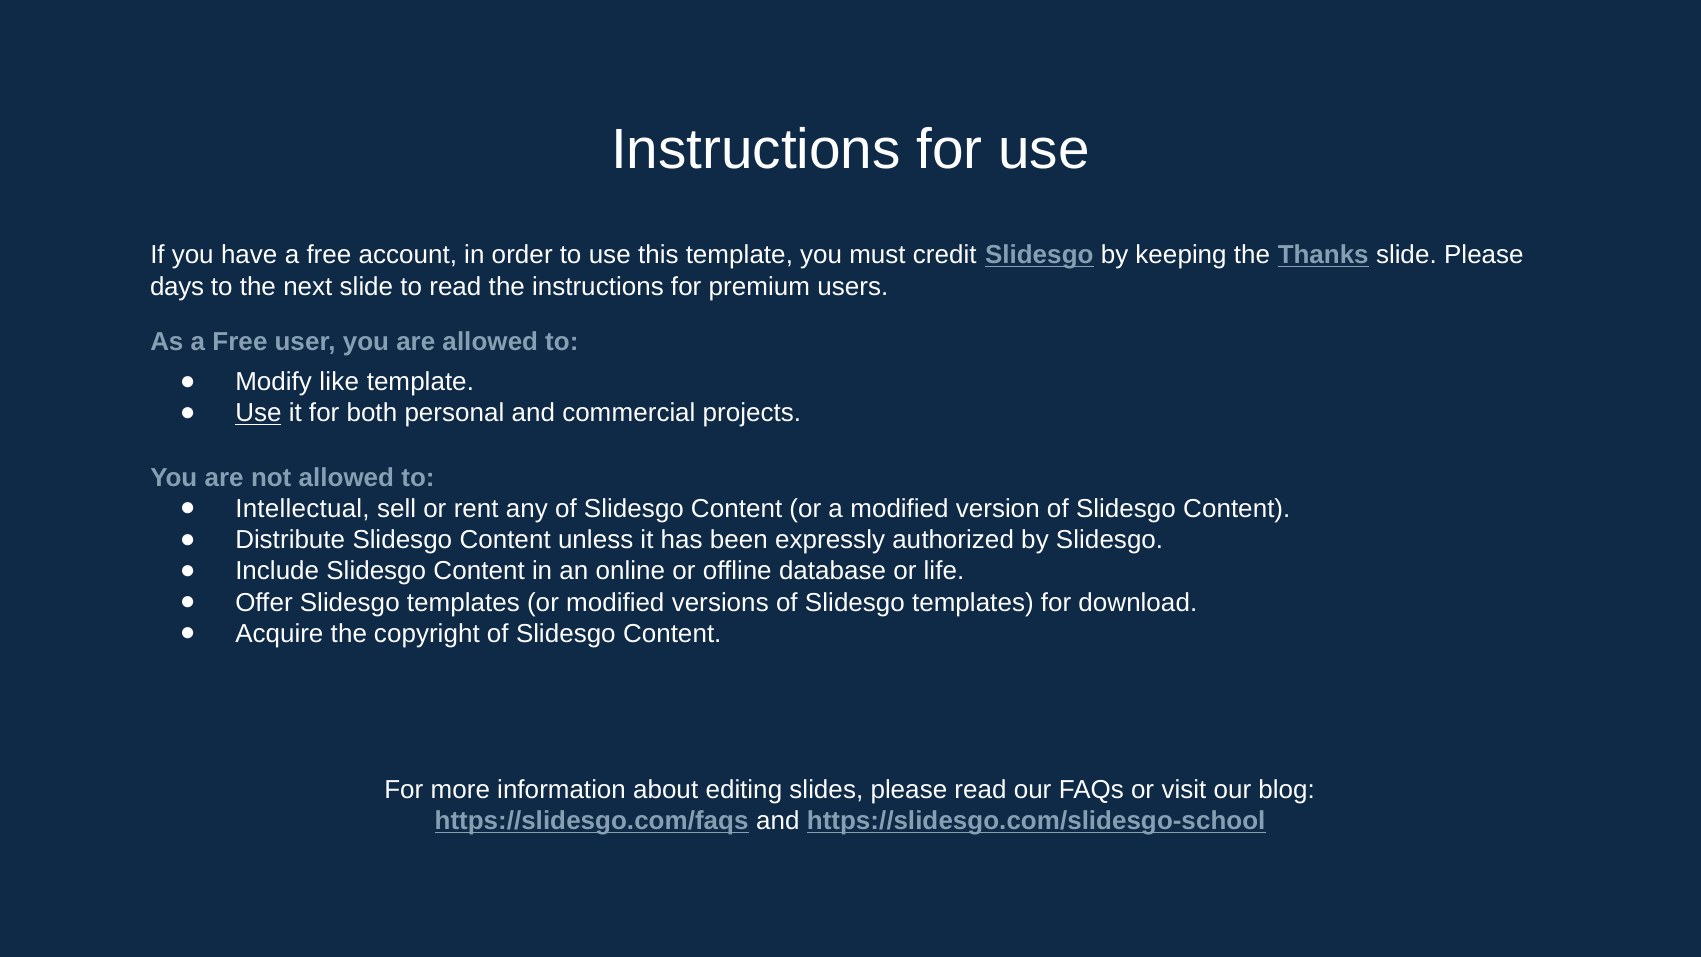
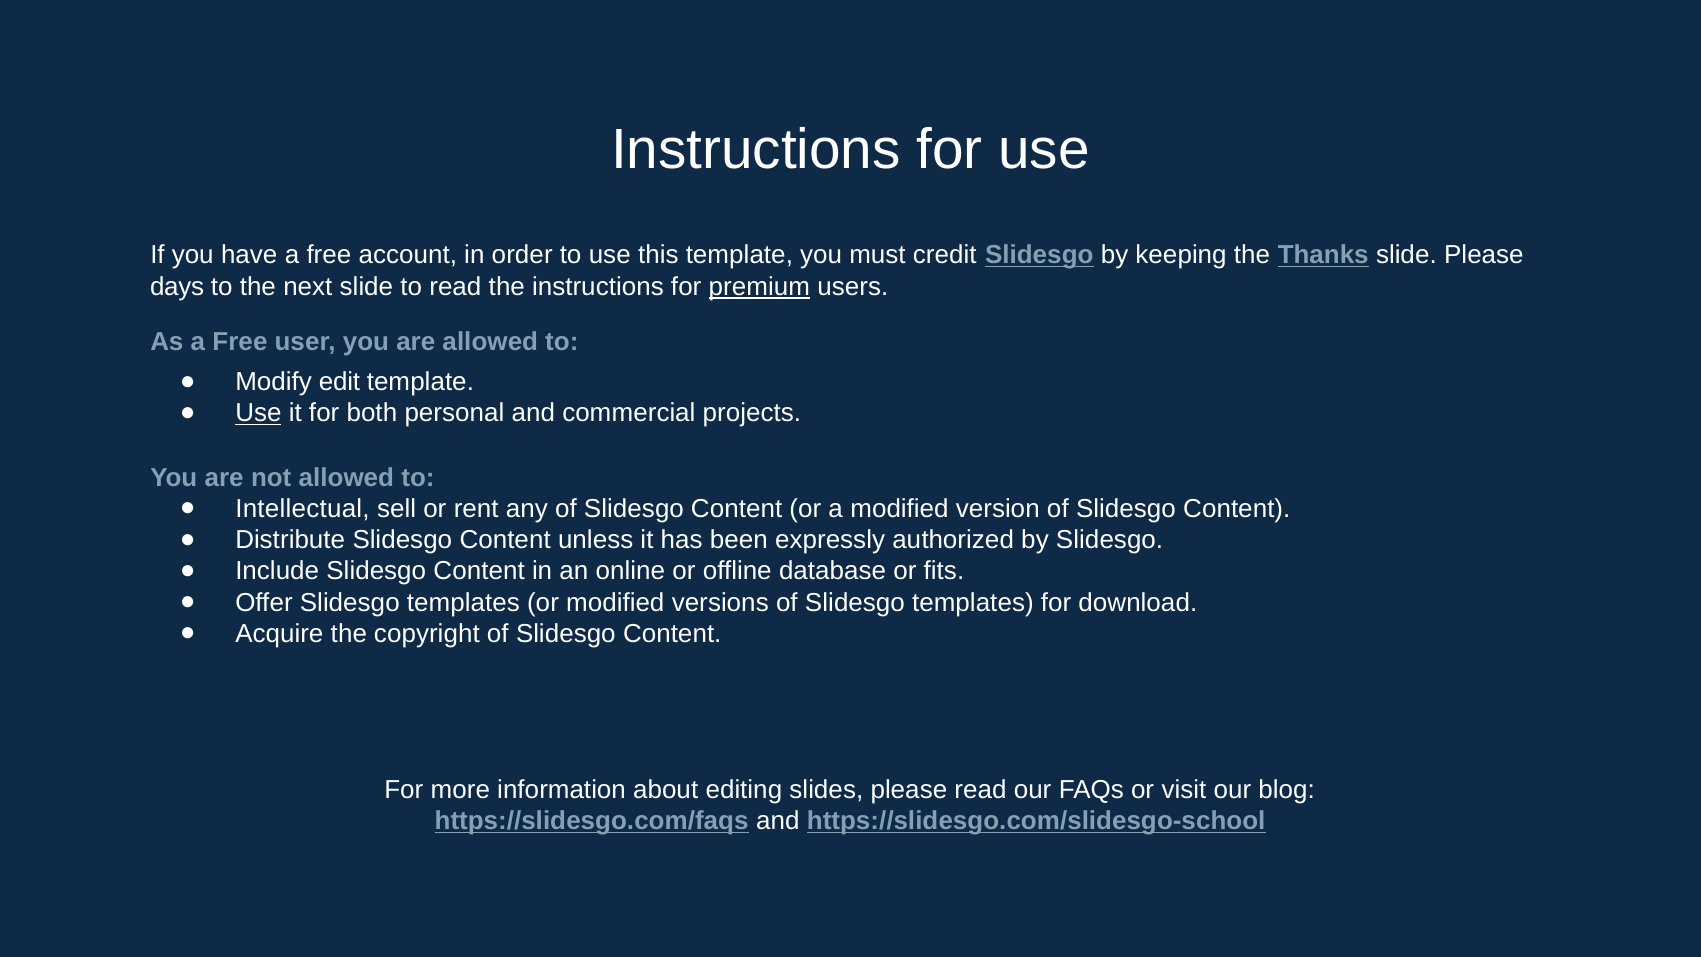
premium underline: none -> present
like: like -> edit
life: life -> fits
